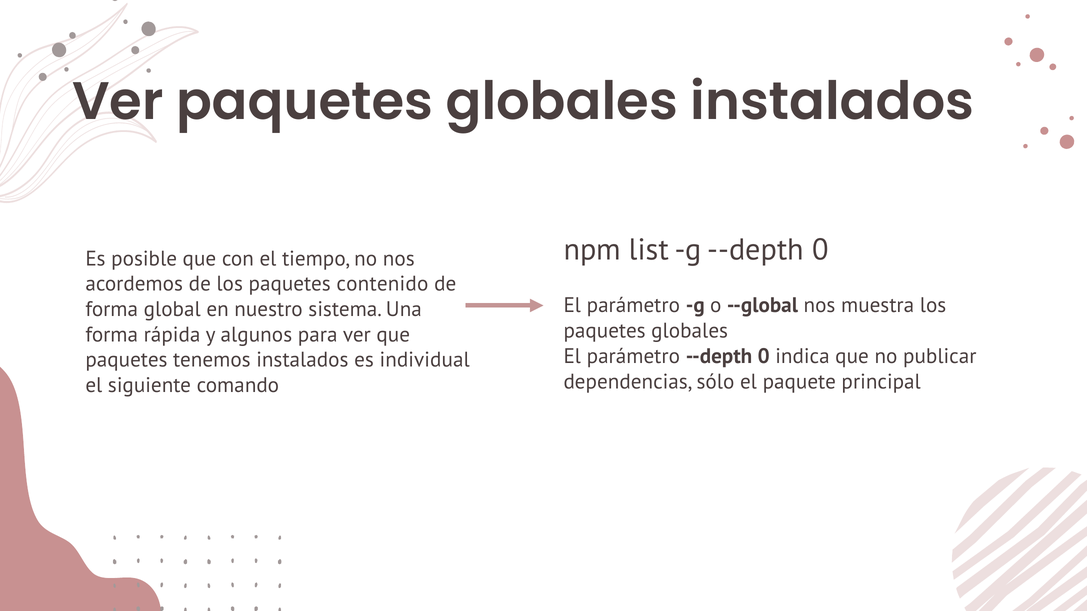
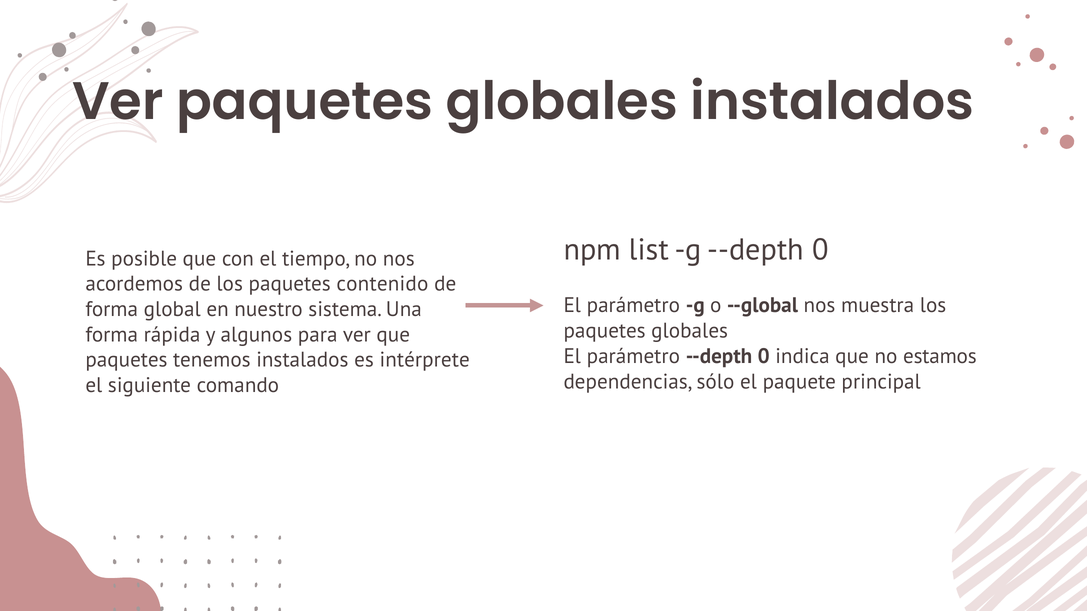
publicar: publicar -> estamos
individual: individual -> intérprete
